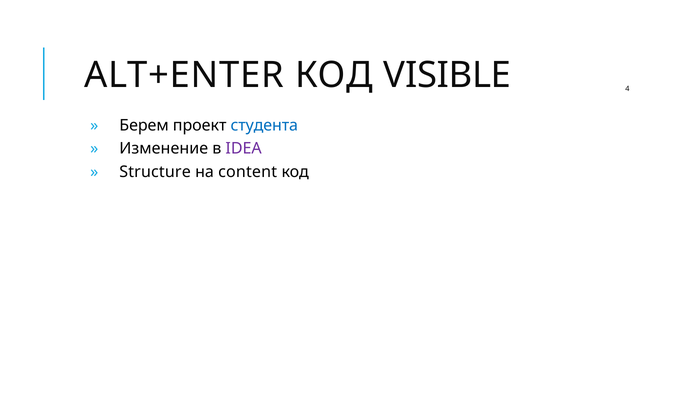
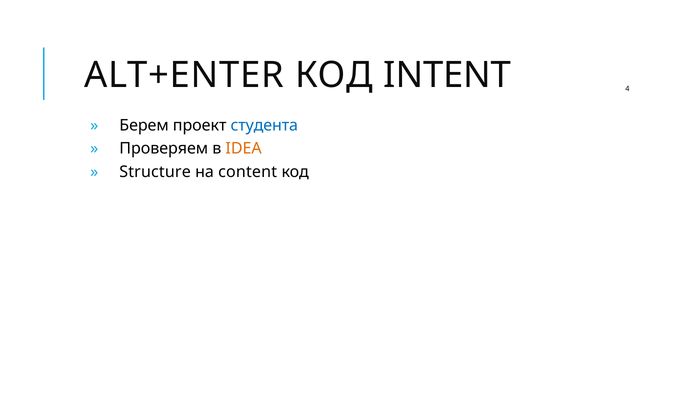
VISIBLE: VISIBLE -> INTENT
Изменение: Изменение -> Проверяем
IDEA colour: purple -> orange
